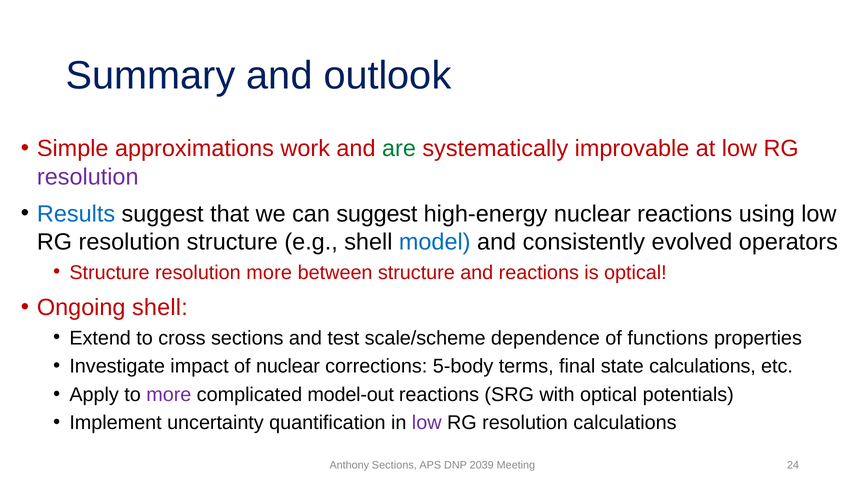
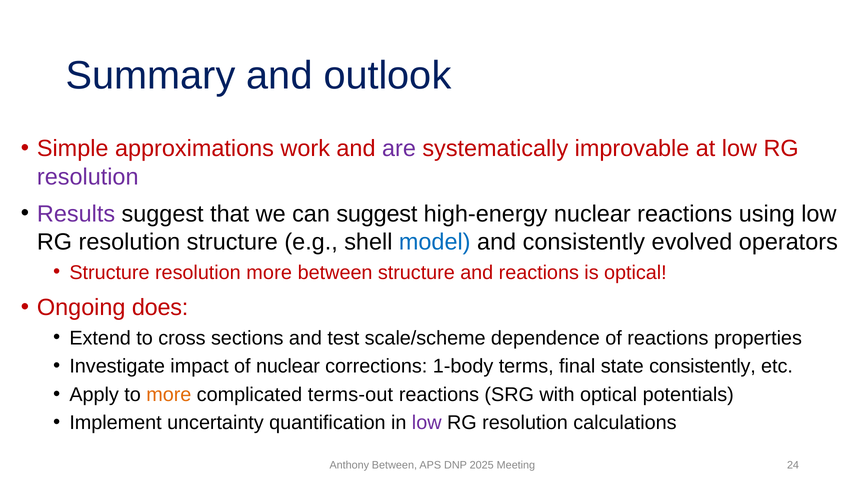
are colour: green -> purple
Results colour: blue -> purple
Ongoing shell: shell -> does
of functions: functions -> reactions
5-body: 5-body -> 1-body
state calculations: calculations -> consistently
more at (169, 394) colour: purple -> orange
model-out: model-out -> terms-out
Anthony Sections: Sections -> Between
2039: 2039 -> 2025
